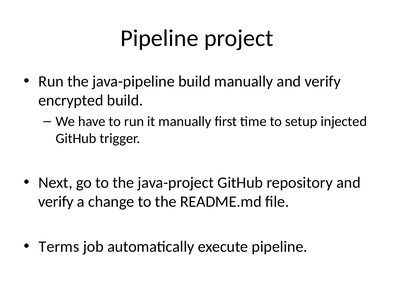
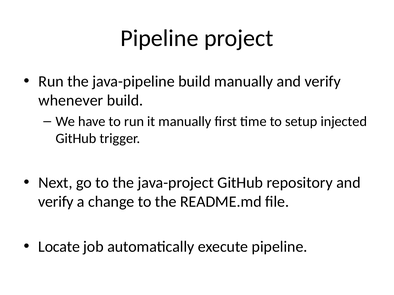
encrypted: encrypted -> whenever
Terms: Terms -> Locate
